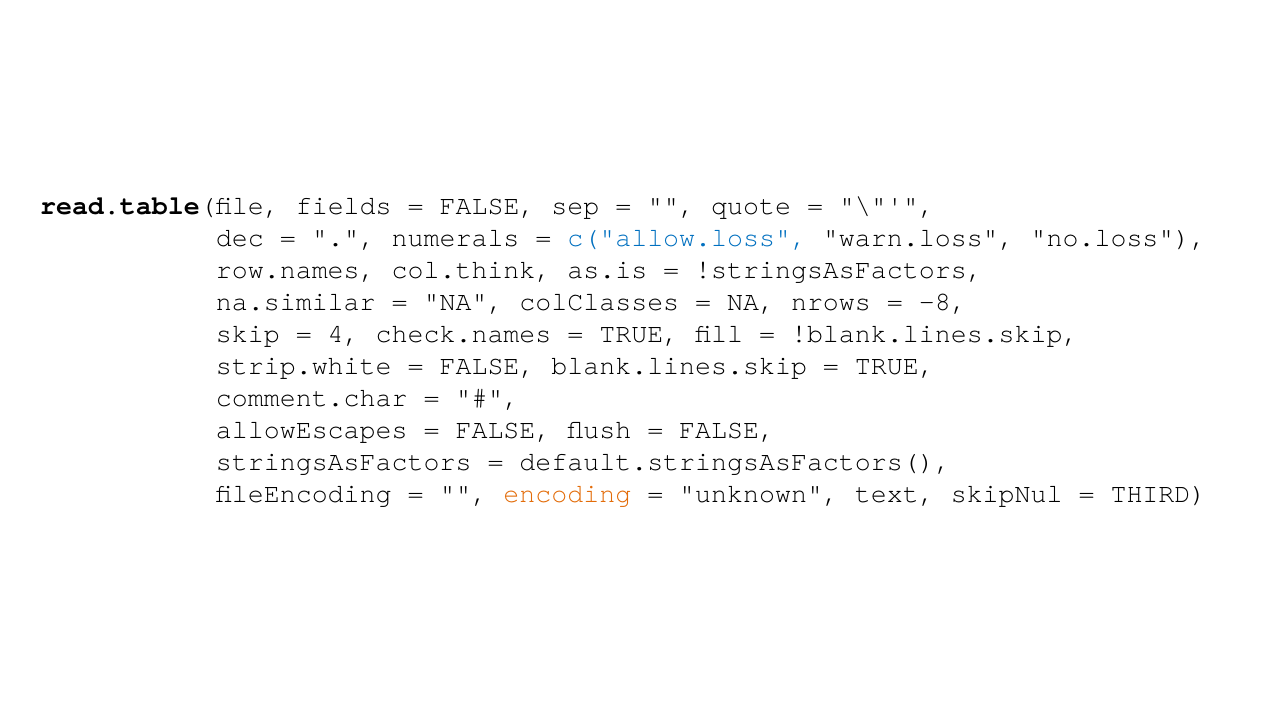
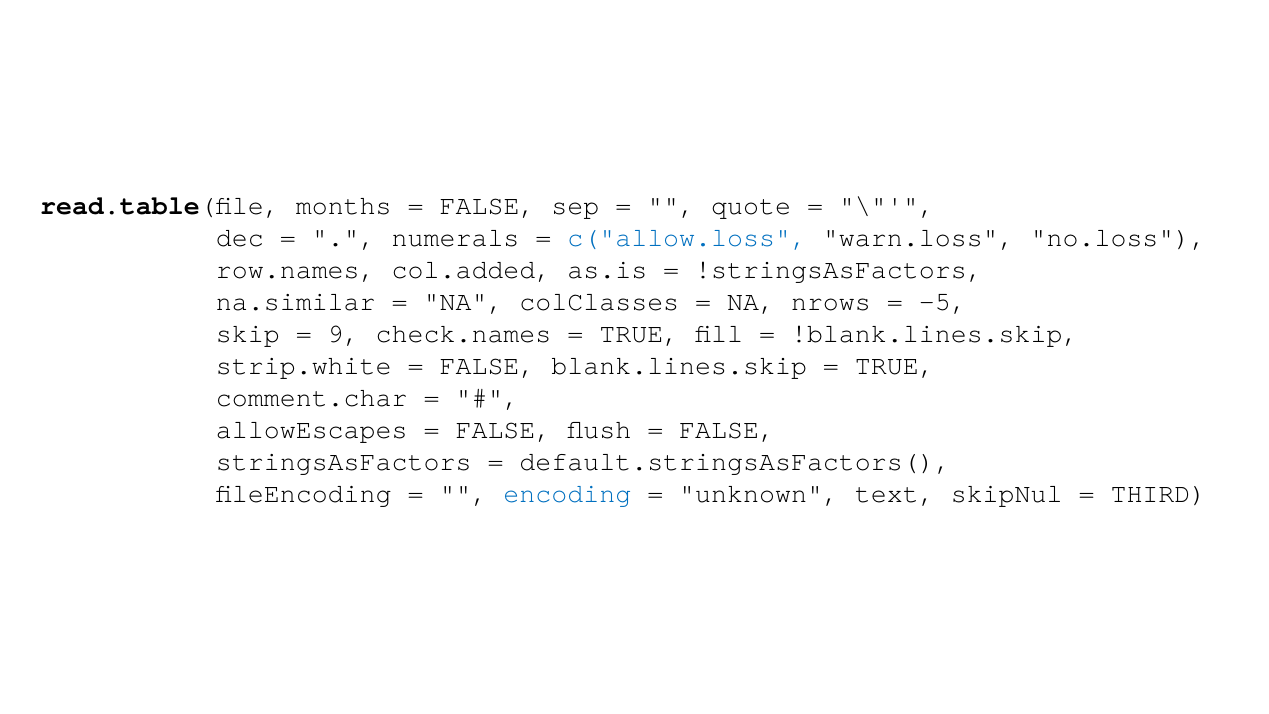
fields: fields -> months
col.think: col.think -> col.added
-8: -8 -> -5
4: 4 -> 9
encoding colour: orange -> blue
